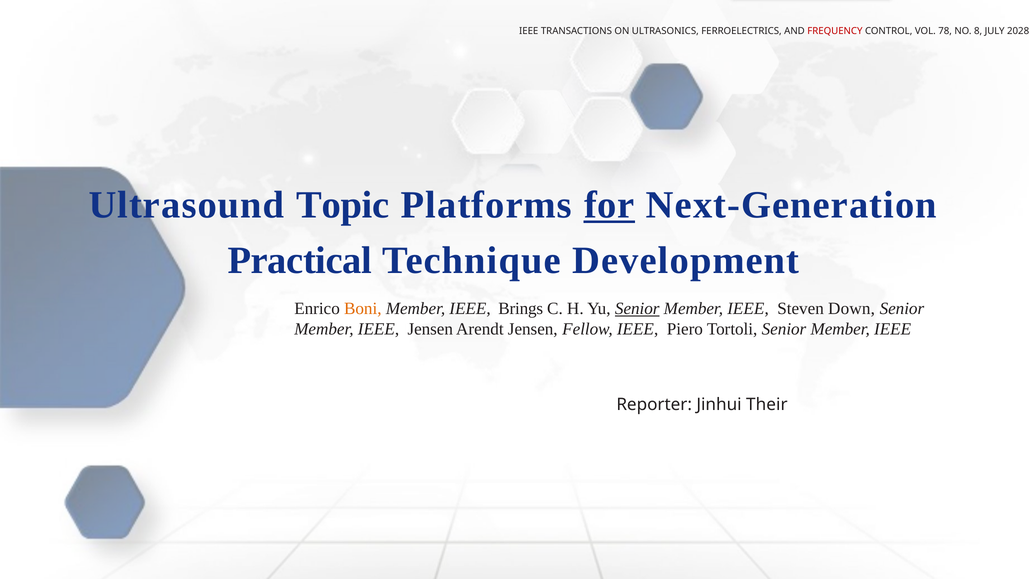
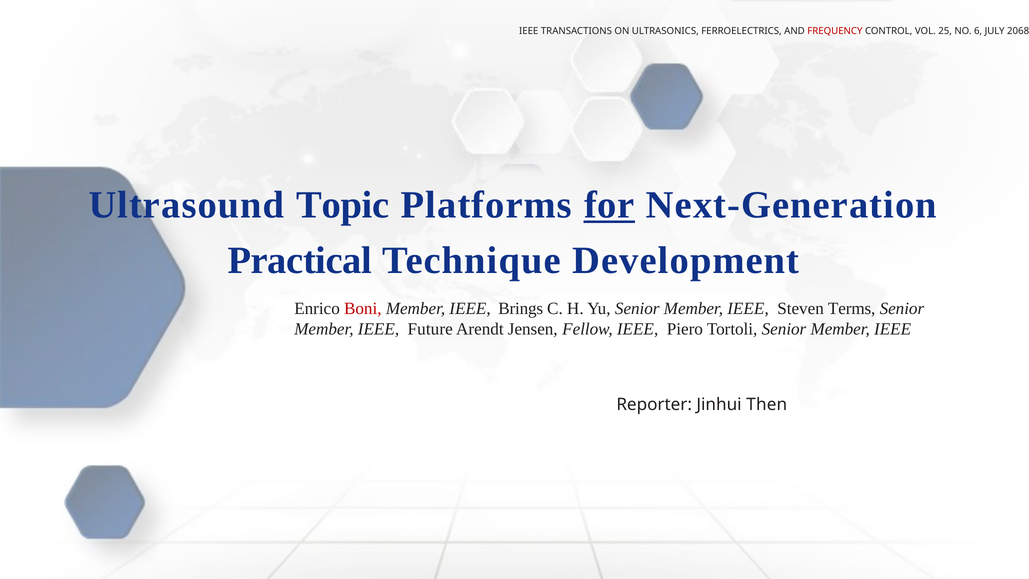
78: 78 -> 25
8: 8 -> 6
2028: 2028 -> 2068
Boni colour: orange -> red
Senior at (637, 309) underline: present -> none
Down: Down -> Terms
IEEE Jensen: Jensen -> Future
Their: Their -> Then
